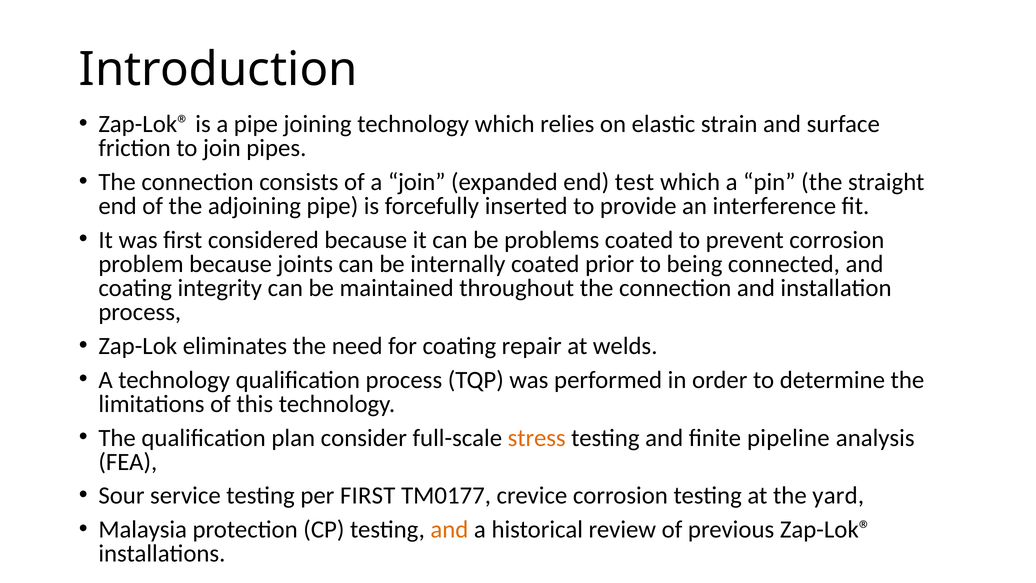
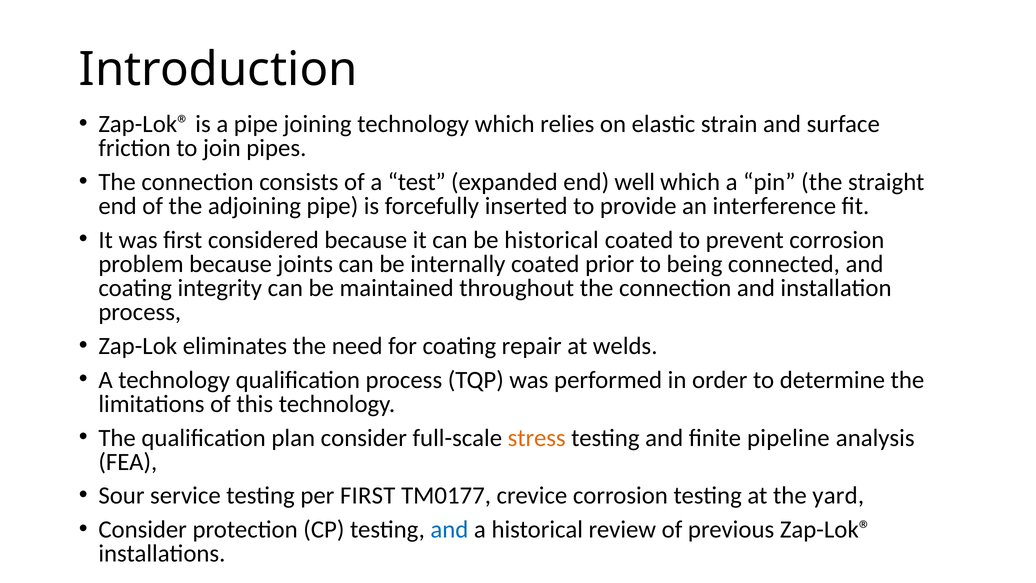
a join: join -> test
test: test -> well
be problems: problems -> historical
Malaysia at (143, 529): Malaysia -> Consider
and at (449, 529) colour: orange -> blue
